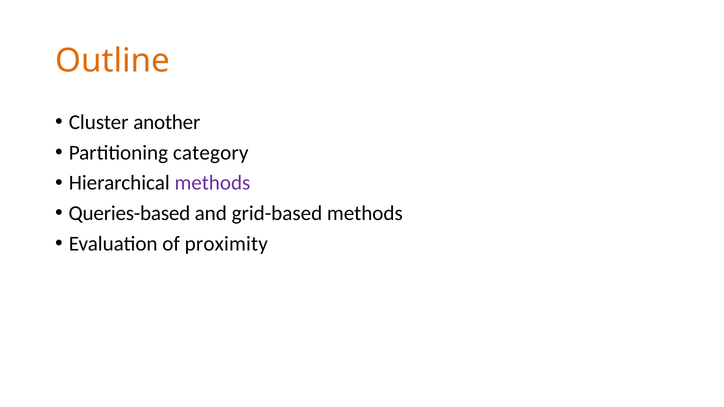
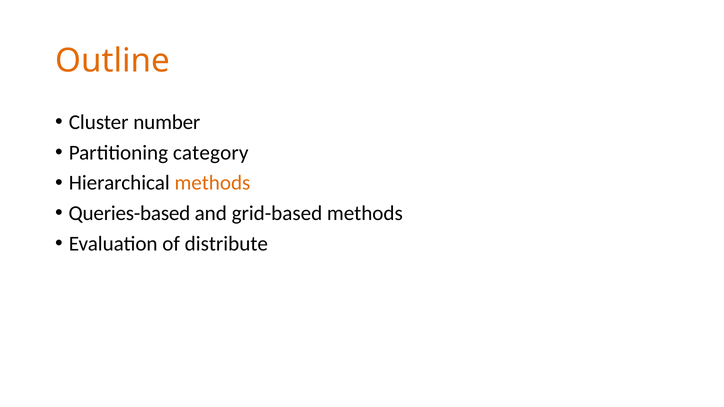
another: another -> number
methods at (212, 183) colour: purple -> orange
proximity: proximity -> distribute
